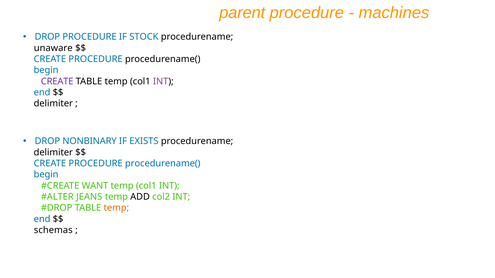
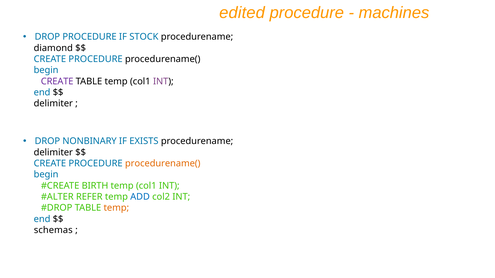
parent: parent -> edited
unaware: unaware -> diamond
procedurename( at (163, 164) colour: blue -> orange
WANT: WANT -> BIRTH
JEANS: JEANS -> REFER
ADD colour: black -> blue
